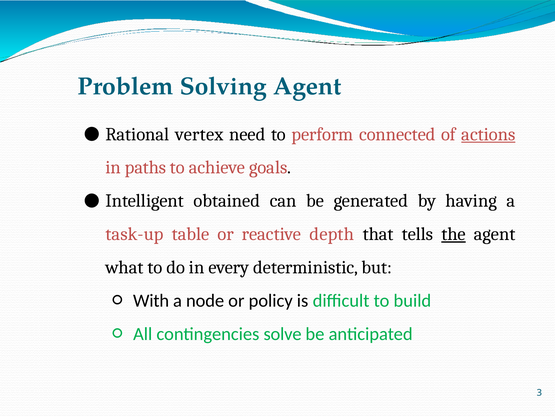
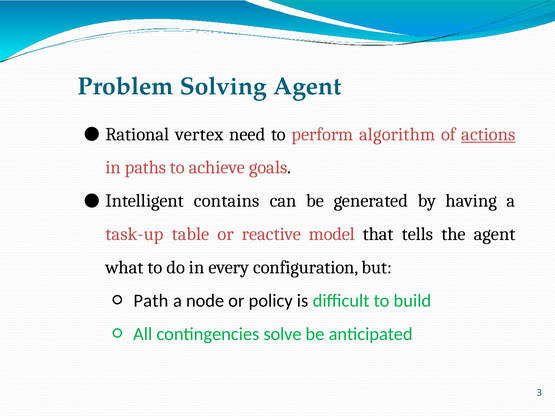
connected: connected -> algorithm
obtained: obtained -> contains
depth: depth -> model
the underline: present -> none
deterministic: deterministic -> configuration
With: With -> Path
